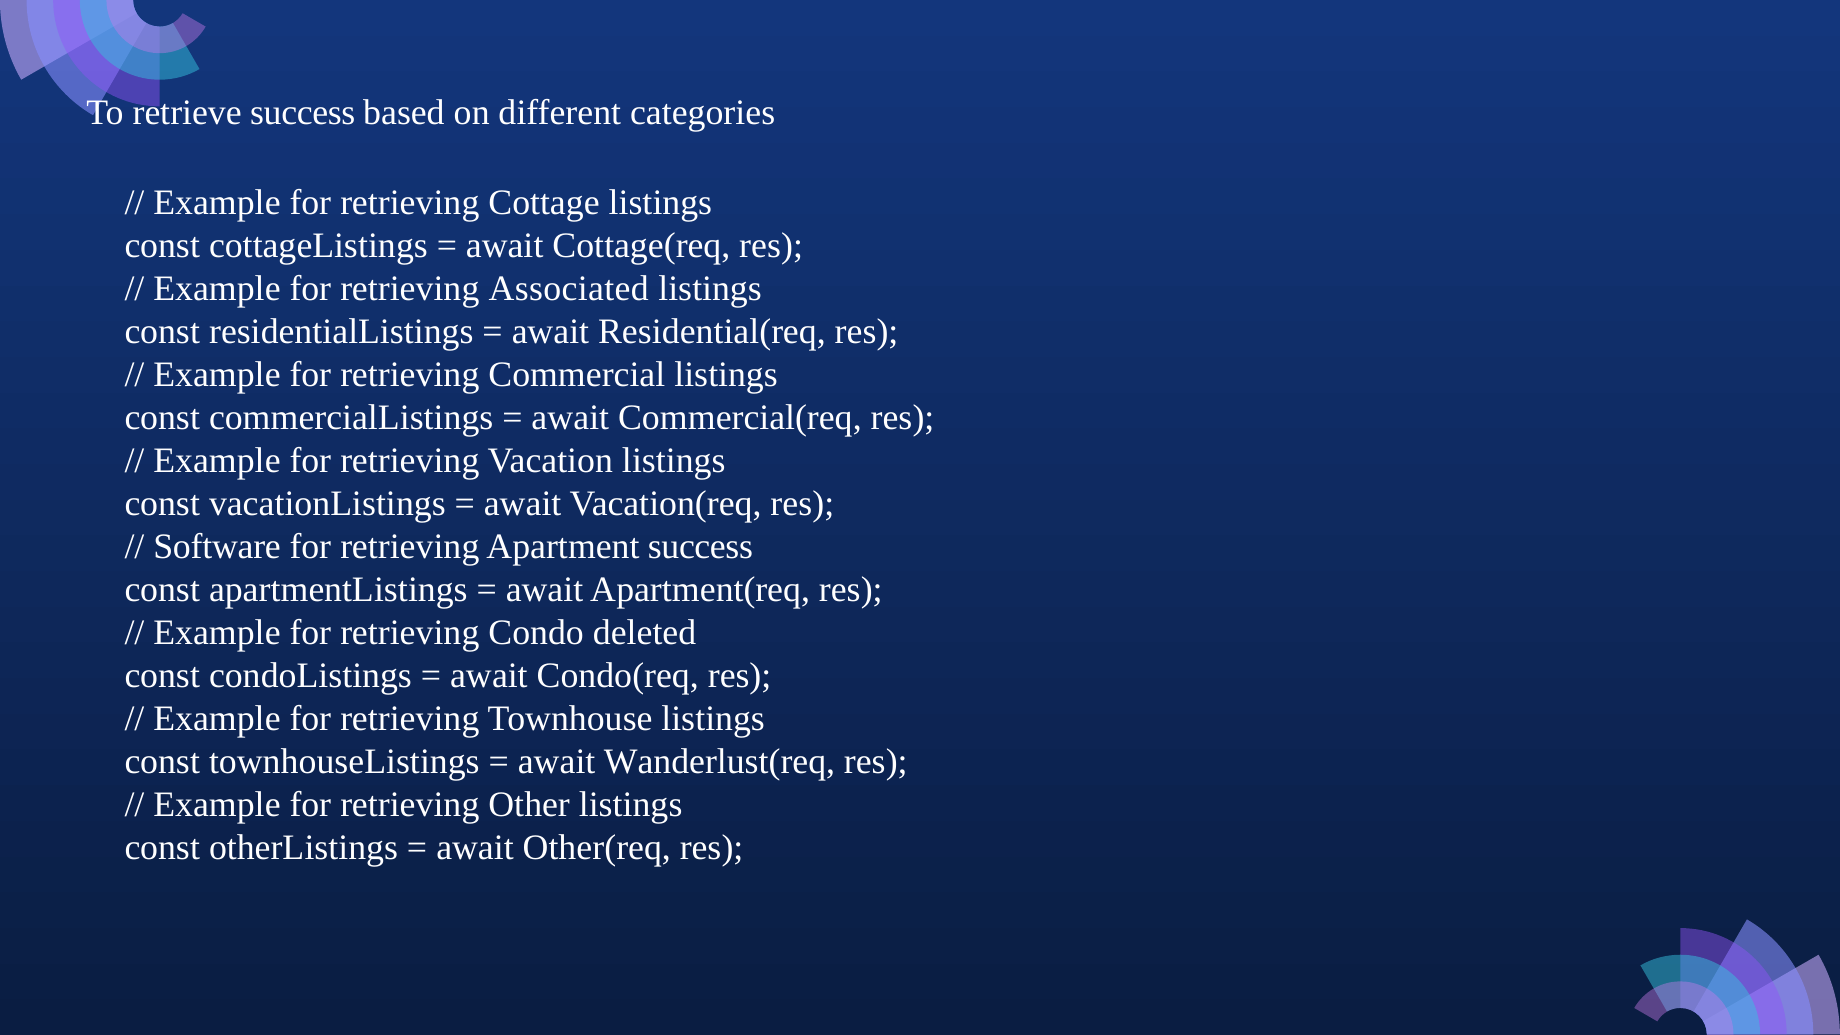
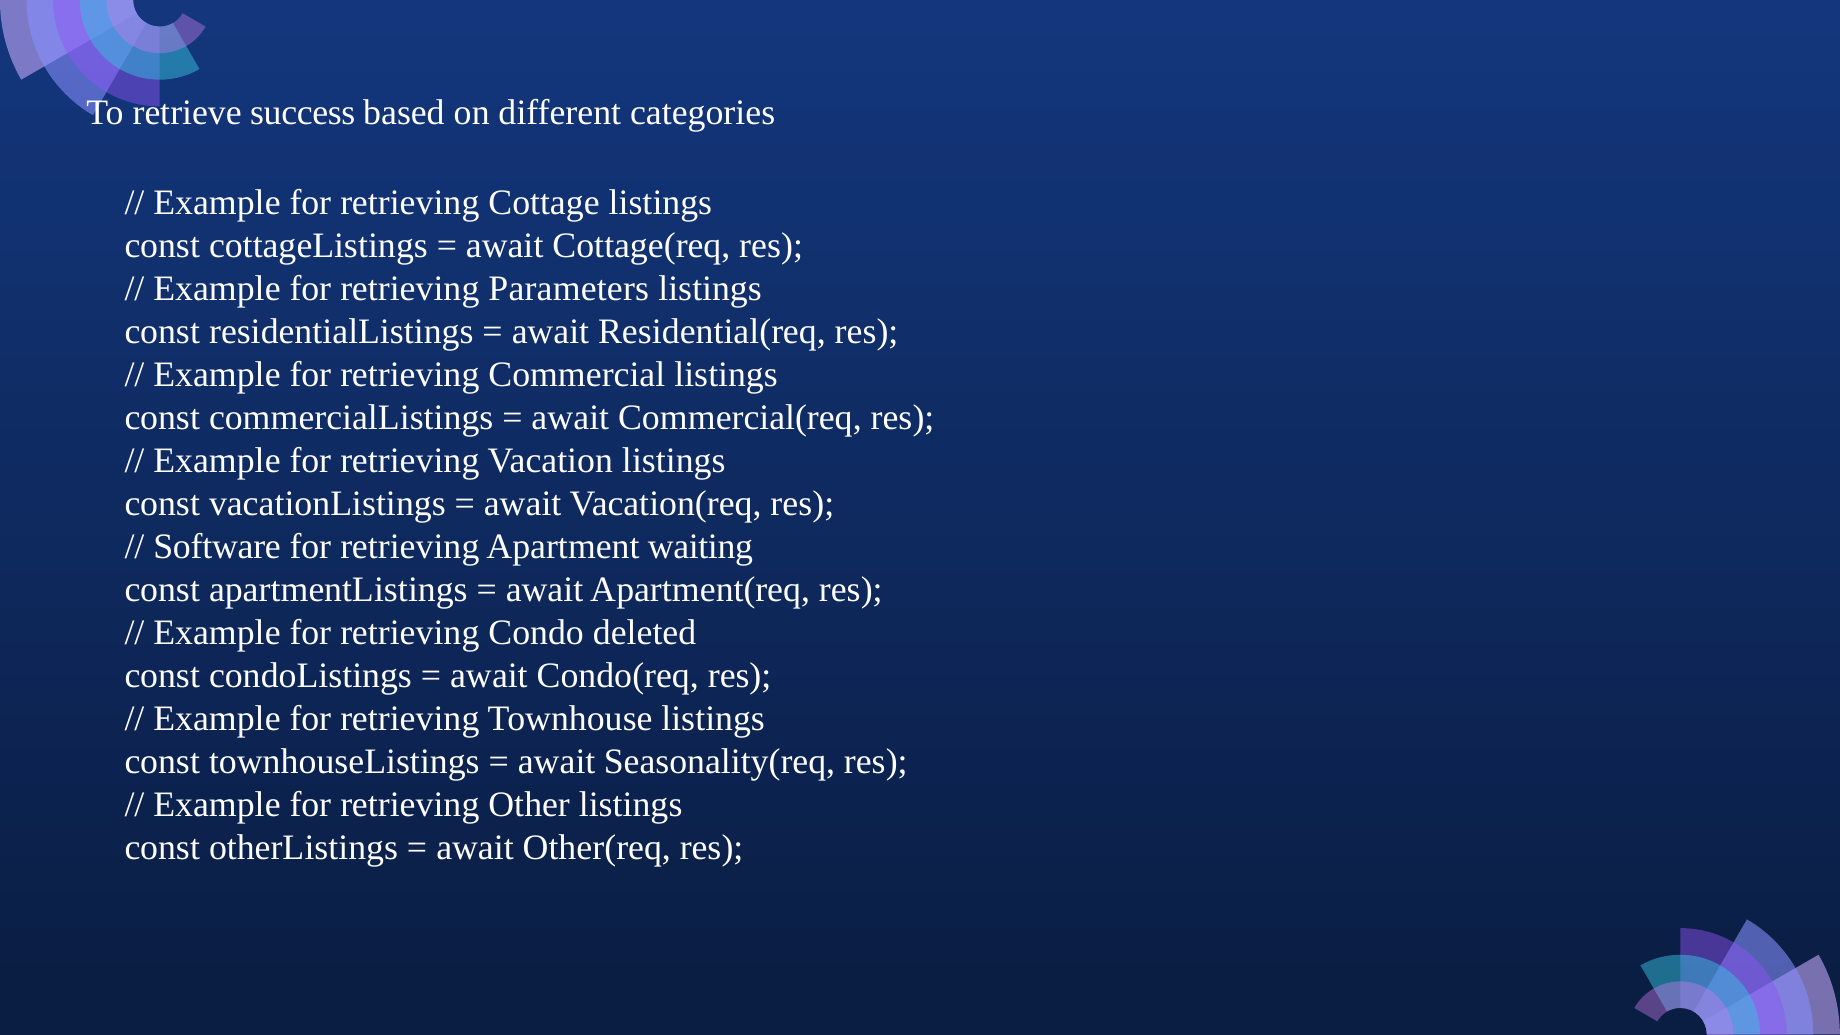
Associated: Associated -> Parameters
Apartment success: success -> waiting
Wanderlust(req: Wanderlust(req -> Seasonality(req
